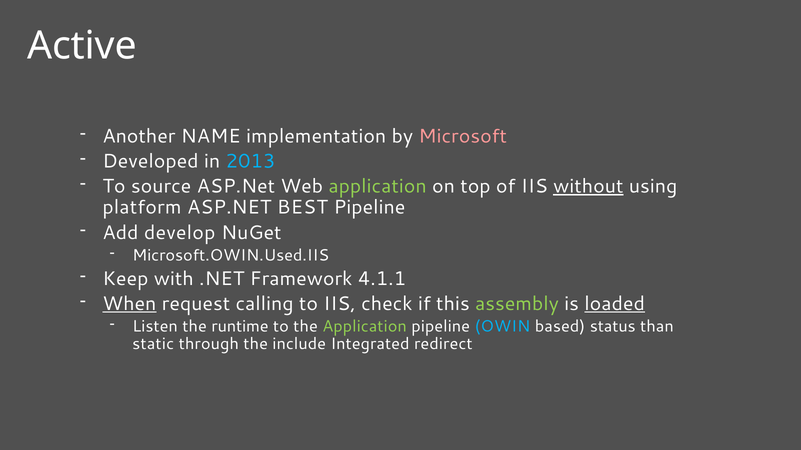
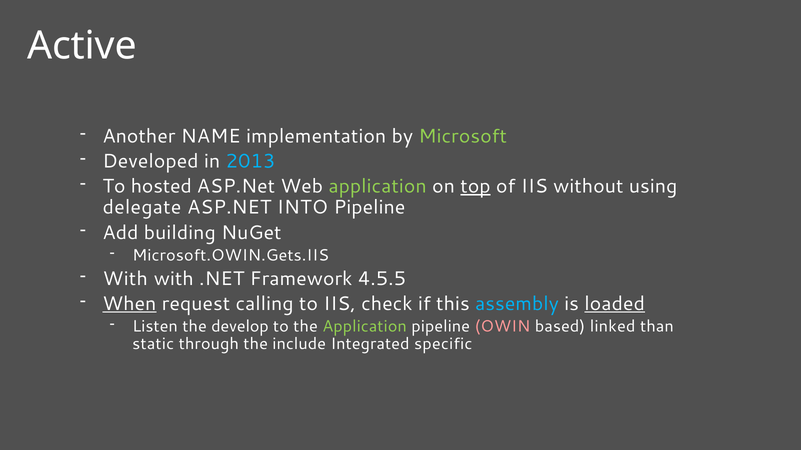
Microsoft colour: pink -> light green
source: source -> hosted
top underline: none -> present
without underline: present -> none
platform: platform -> delegate
BEST: BEST -> INTO
develop: develop -> building
Microsoft.OWIN.Used.IIS: Microsoft.OWIN.Used.IIS -> Microsoft.OWIN.Gets.IIS
Keep at (125, 279): Keep -> With
4.1.1: 4.1.1 -> 4.5.5
assembly colour: light green -> light blue
runtime: runtime -> develop
OWIN colour: light blue -> pink
status: status -> linked
redirect: redirect -> specific
